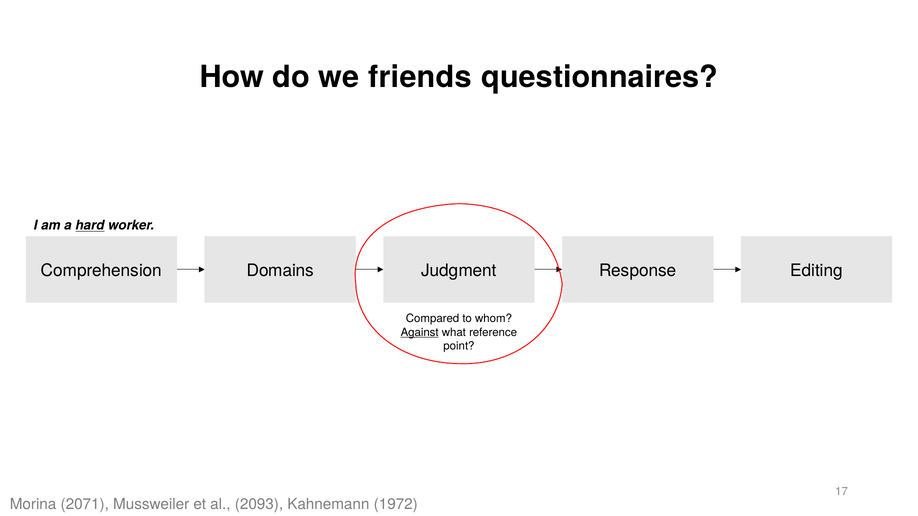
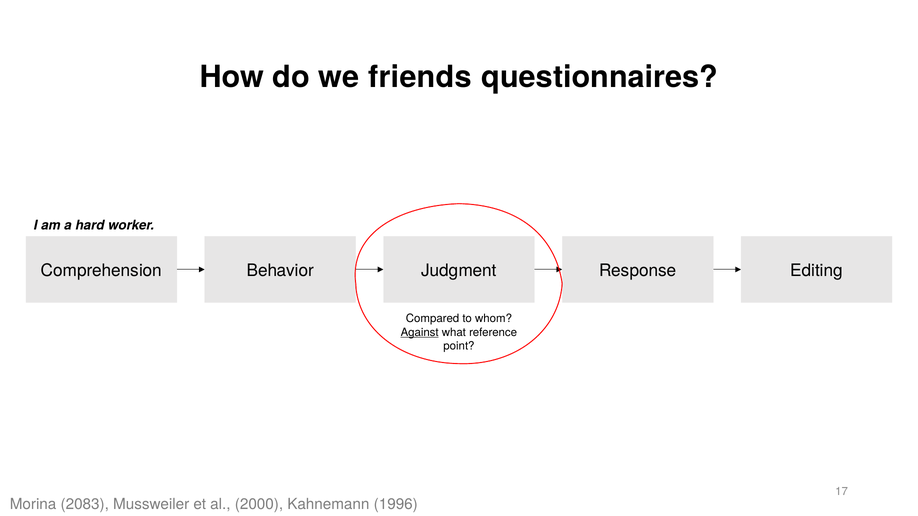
hard underline: present -> none
Domains: Domains -> Behavior
2071: 2071 -> 2083
2093: 2093 -> 2000
1972: 1972 -> 1996
